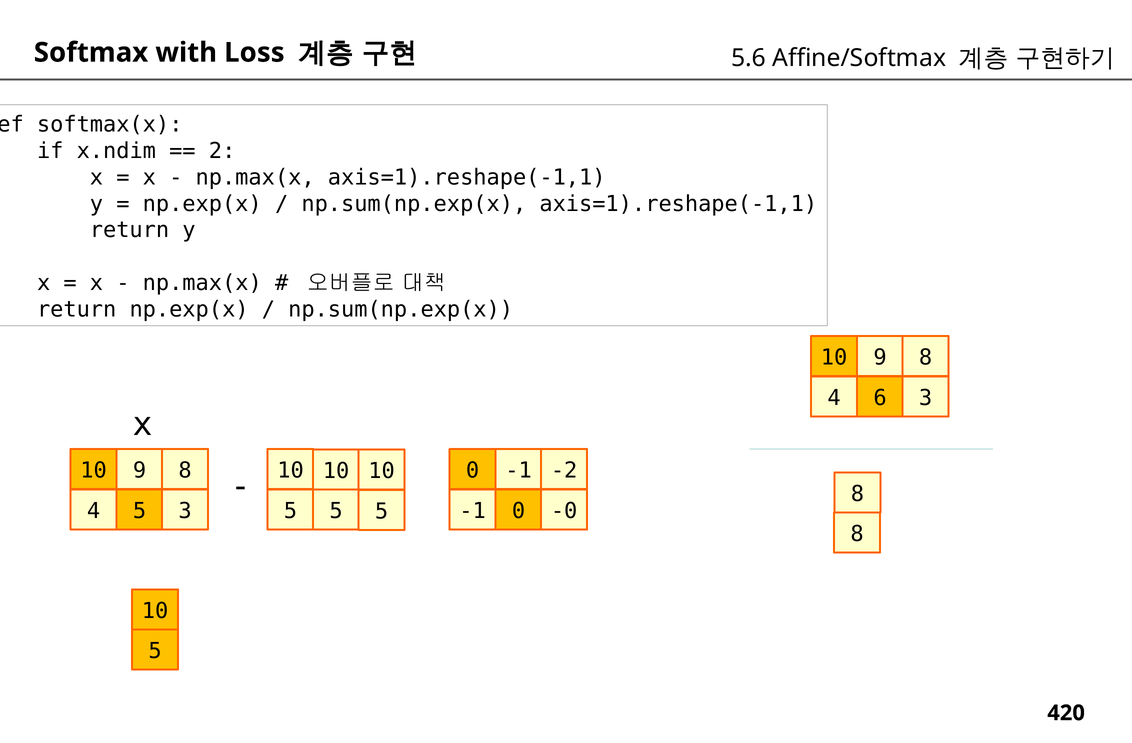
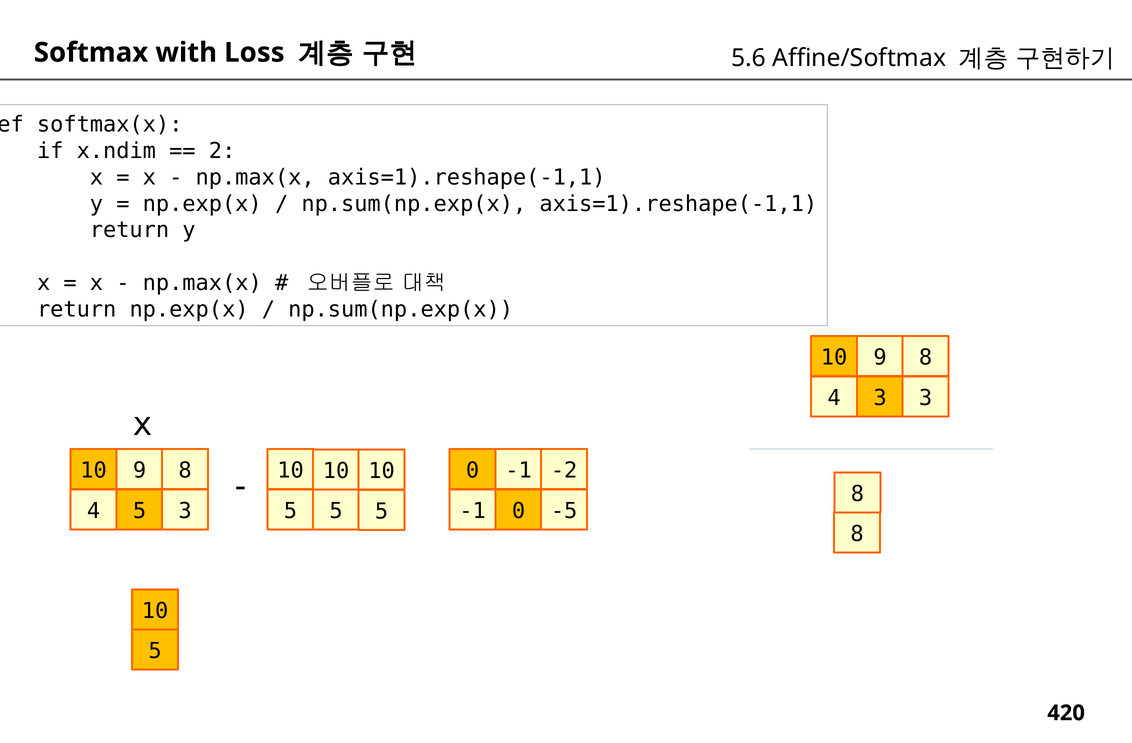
4 6: 6 -> 3
-0: -0 -> -5
